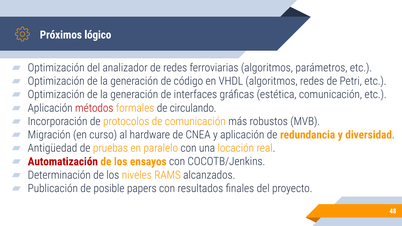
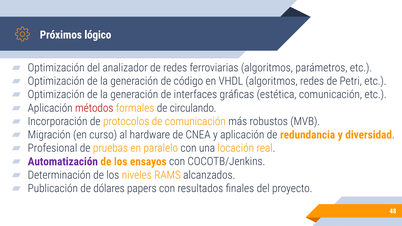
Antigüedad: Antigüedad -> Profesional
Automatización colour: red -> purple
posible: posible -> dólares
